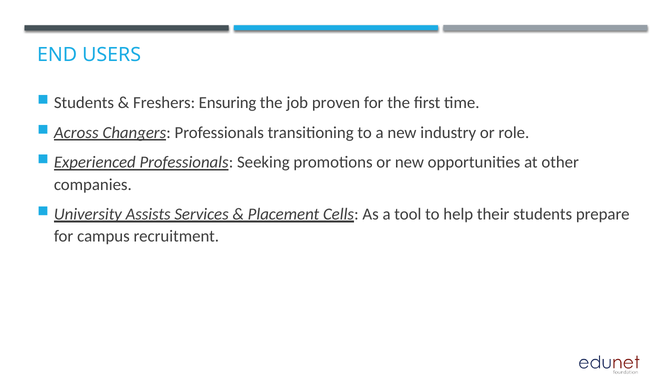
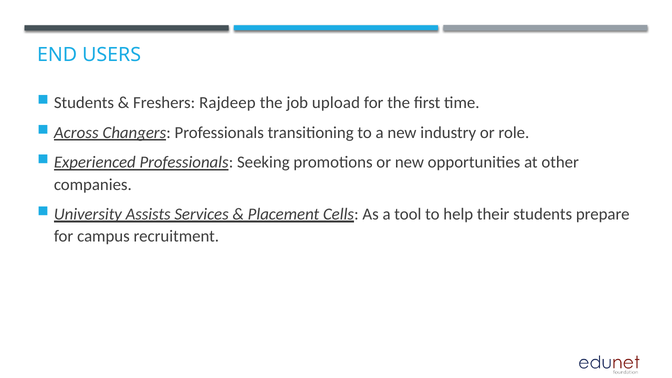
Ensuring: Ensuring -> Rajdeep
proven: proven -> upload
